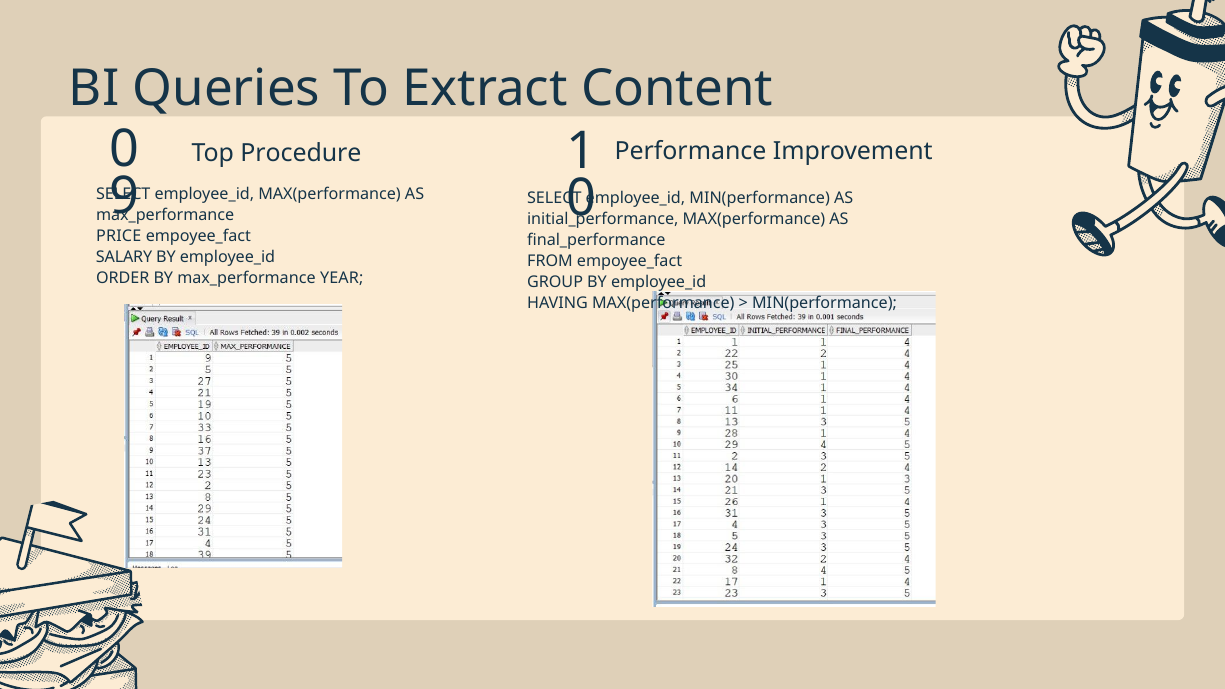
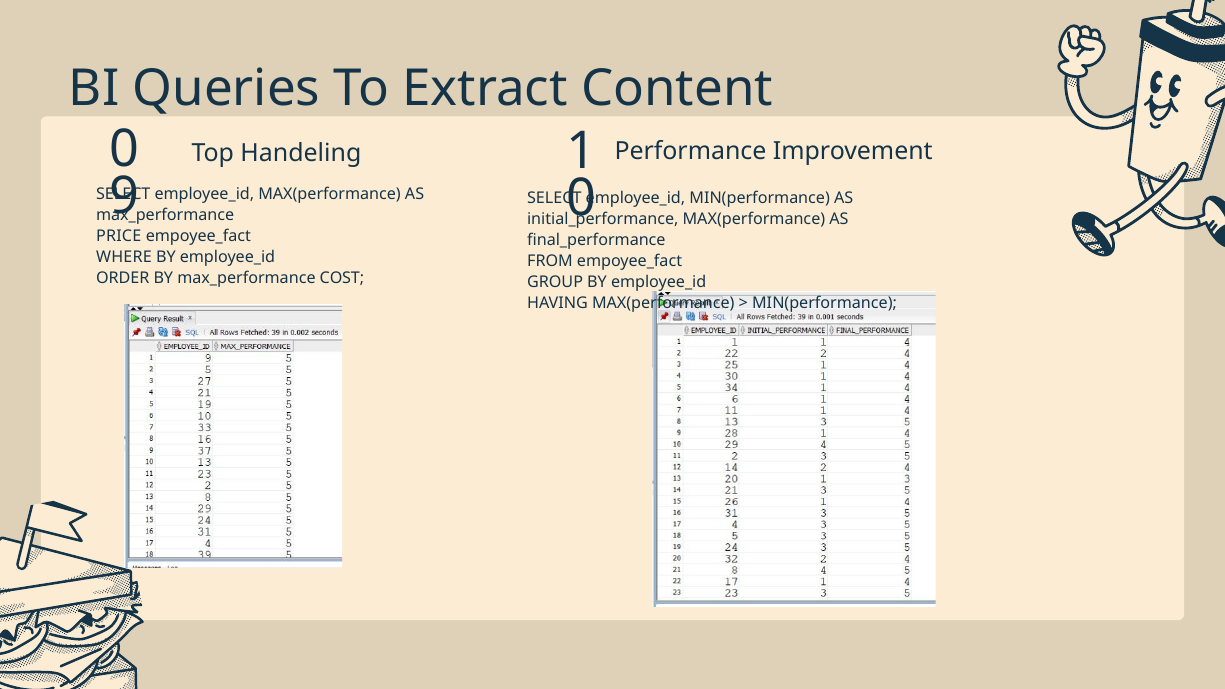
Procedure: Procedure -> Handeling
SALARY: SALARY -> WHERE
YEAR: YEAR -> COST
